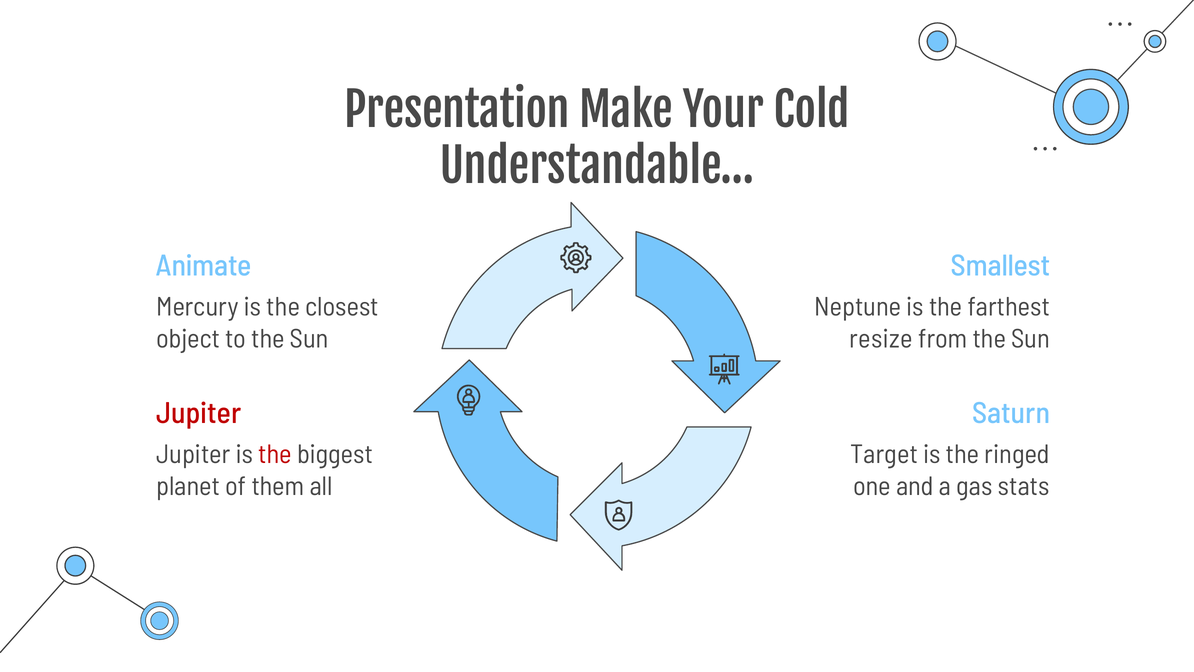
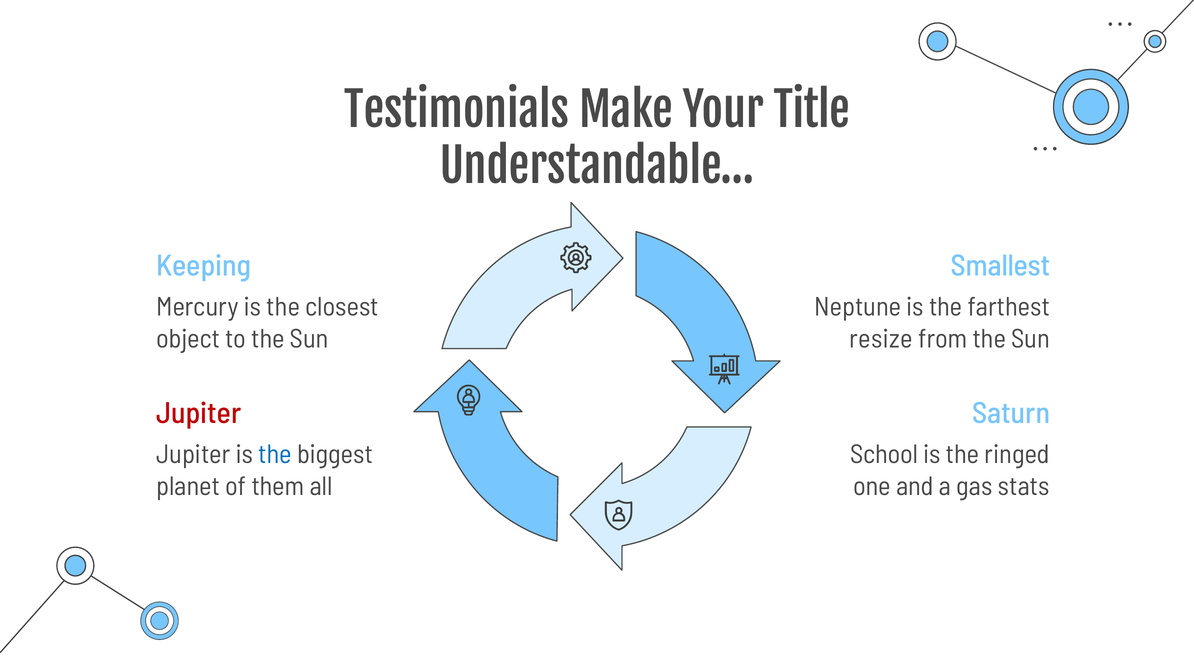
Presentation: Presentation -> Testimonials
Cold: Cold -> Title
Animate: Animate -> Keeping
the at (275, 454) colour: red -> blue
Target: Target -> School
